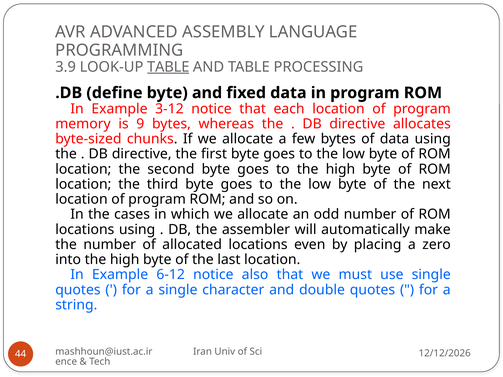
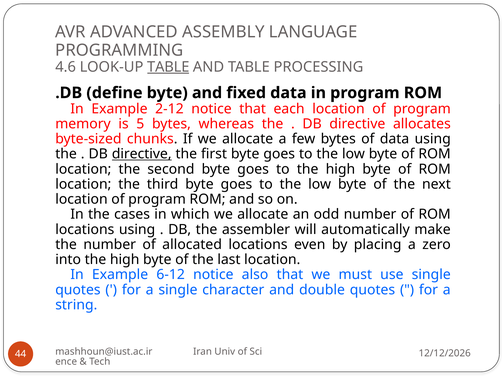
3.9: 3.9 -> 4.6
3-12: 3-12 -> 2-12
9: 9 -> 5
directive at (142, 154) underline: none -> present
